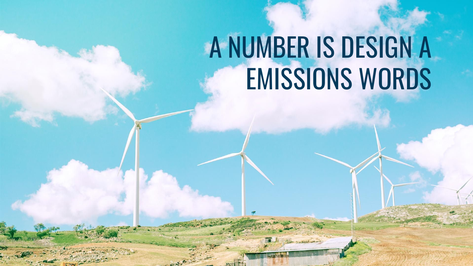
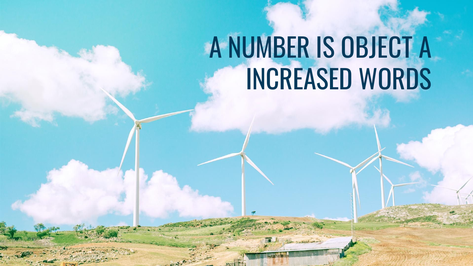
DESIGN: DESIGN -> OBJECT
EMISSIONS: EMISSIONS -> INCREASED
